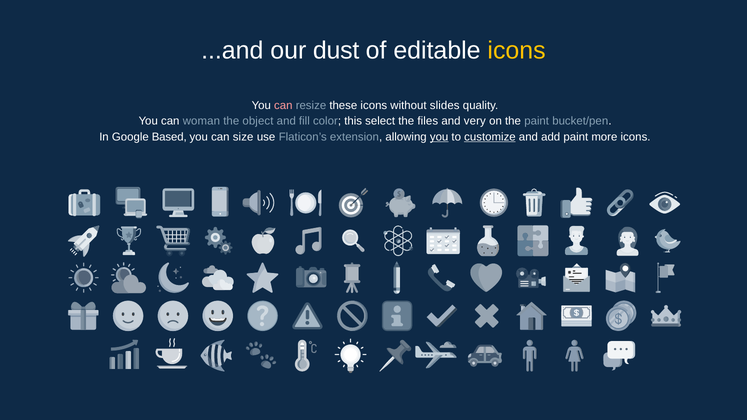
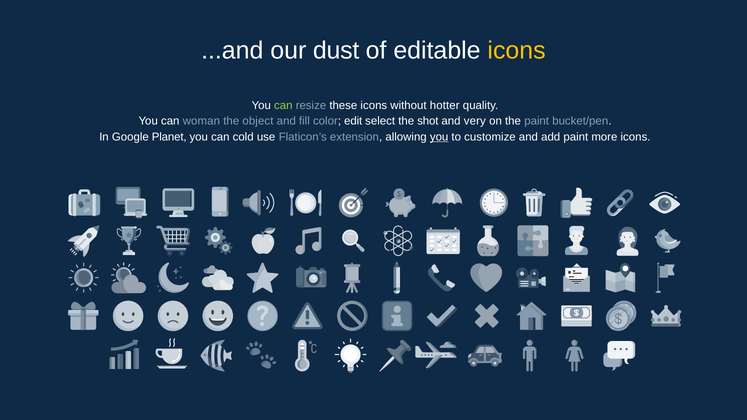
can at (283, 105) colour: pink -> light green
slides: slides -> hotter
this: this -> edit
files: files -> shot
Based: Based -> Planet
size: size -> cold
customize underline: present -> none
